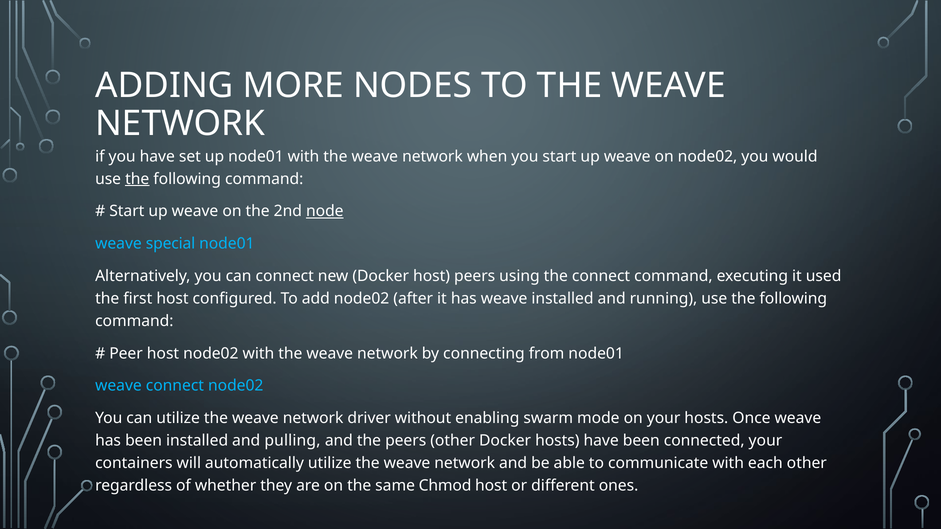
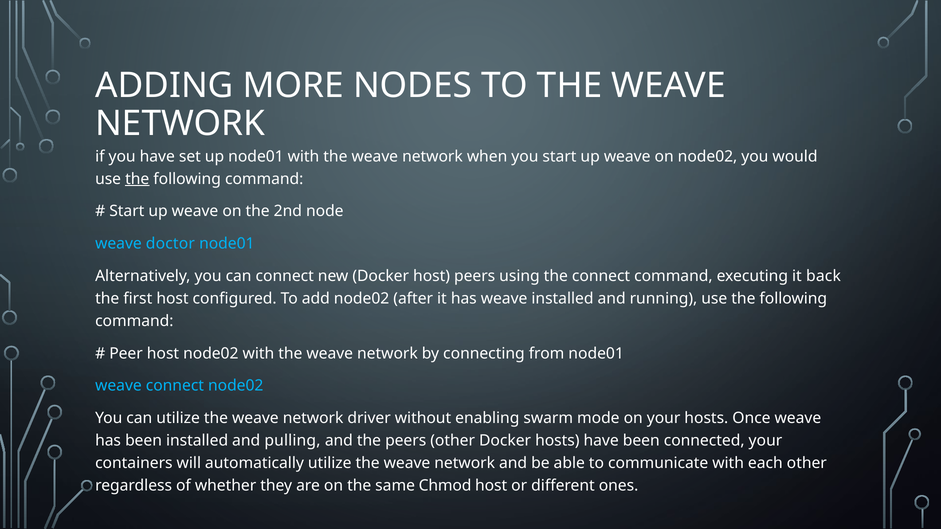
node underline: present -> none
special: special -> doctor
used: used -> back
